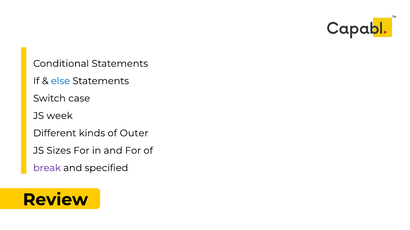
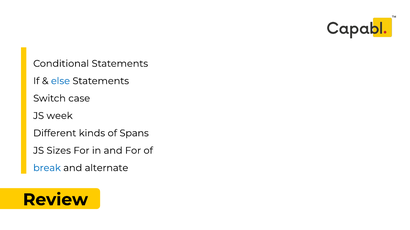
Outer: Outer -> Spans
break colour: purple -> blue
specified: specified -> alternate
